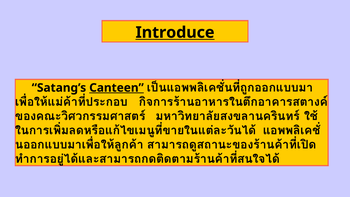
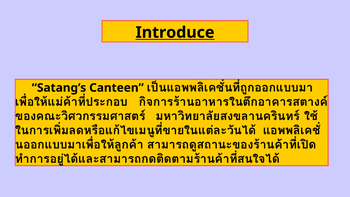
Canteen underline: present -> none
